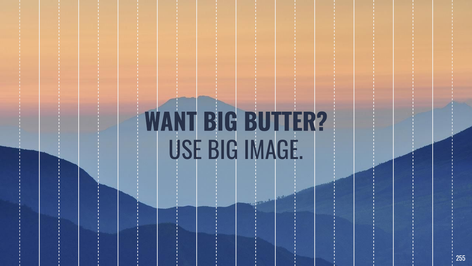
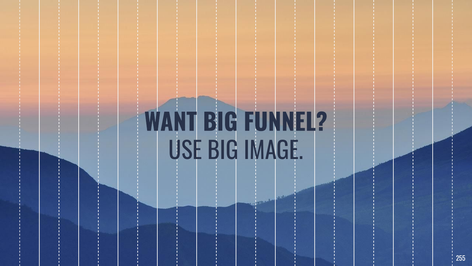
BUTTER: BUTTER -> FUNNEL
